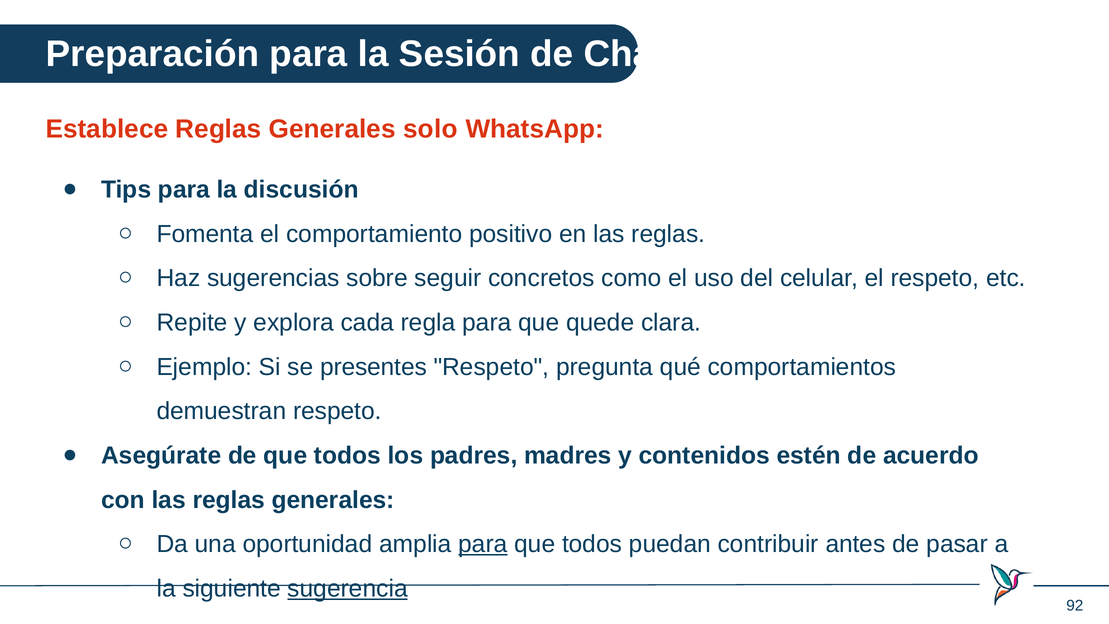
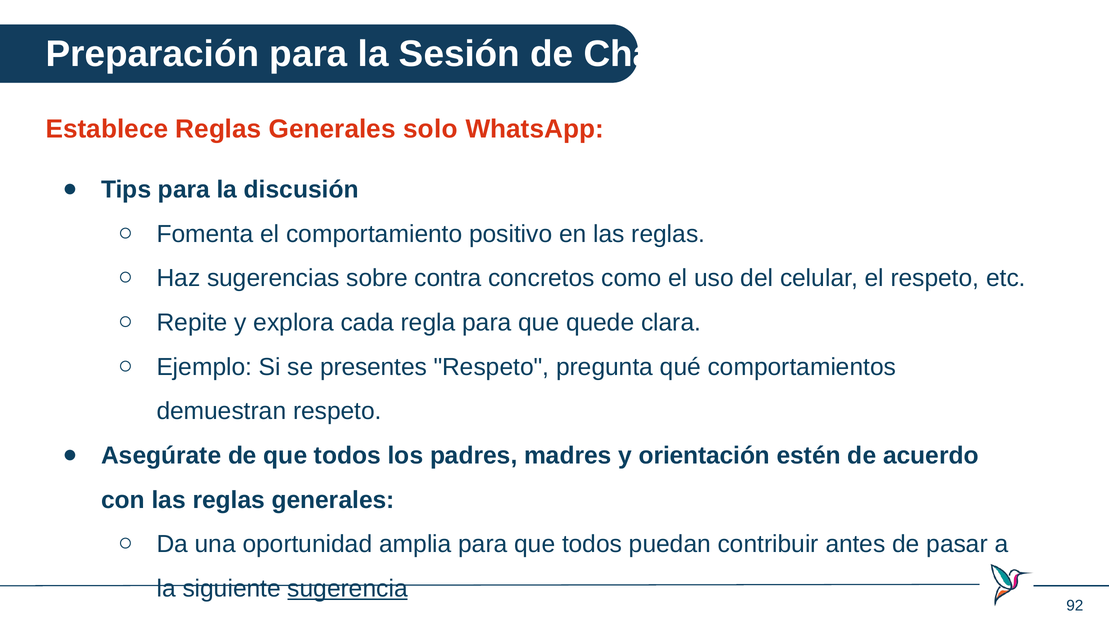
seguir: seguir -> contra
contenidos: contenidos -> orientación
para at (483, 544) underline: present -> none
